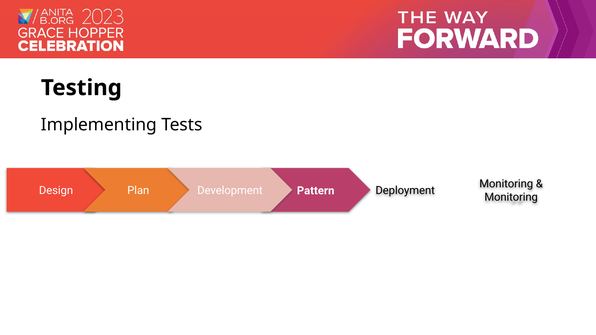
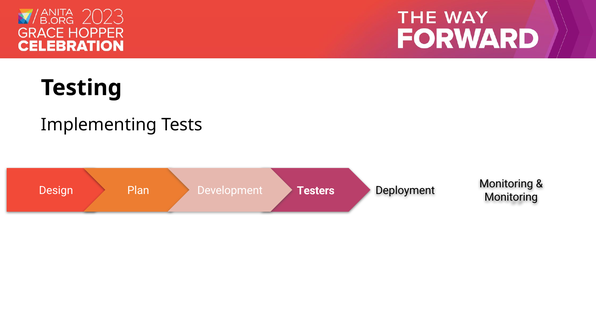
Pattern: Pattern -> Testers
